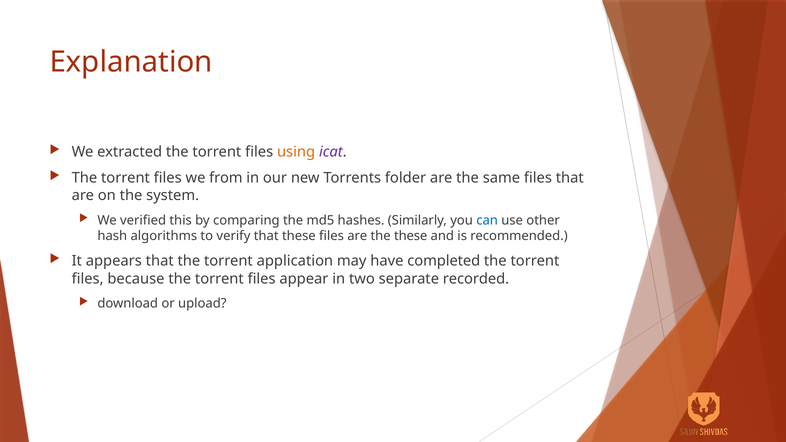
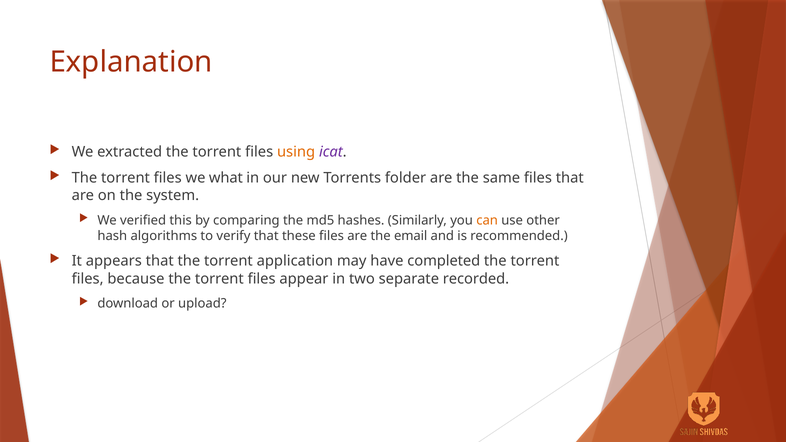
from: from -> what
can colour: blue -> orange
the these: these -> email
